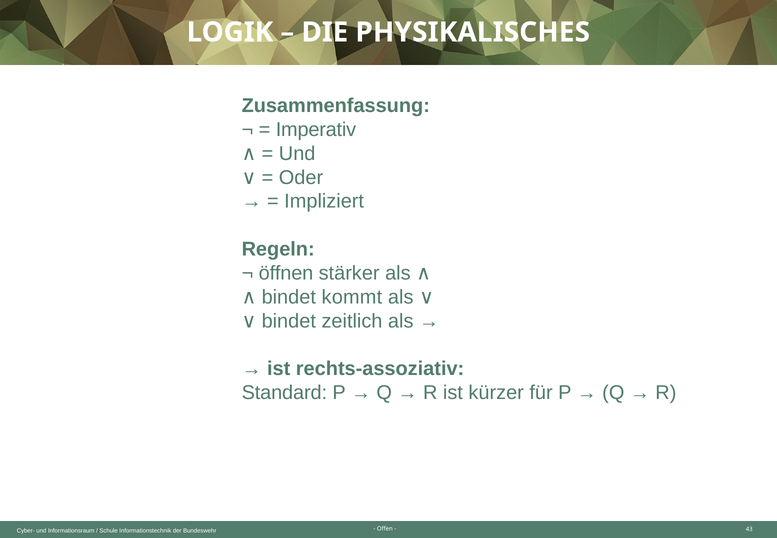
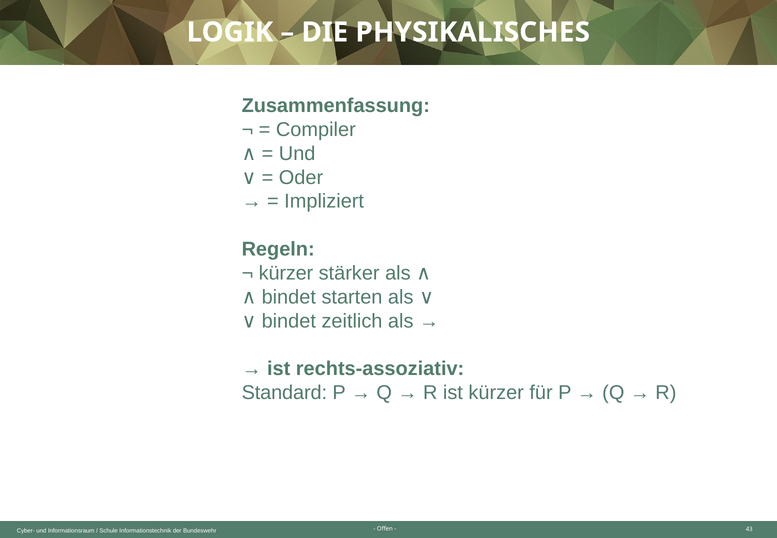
Imperativ: Imperativ -> Compiler
öffnen at (286, 273): öffnen -> kürzer
kommt: kommt -> starten
